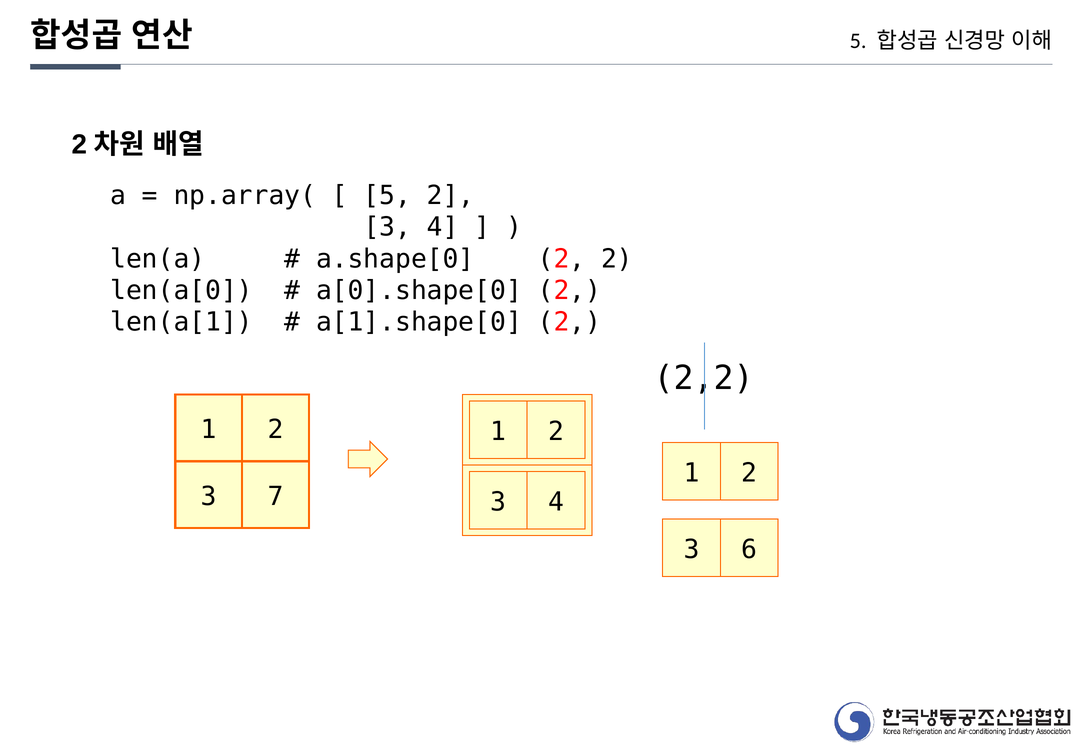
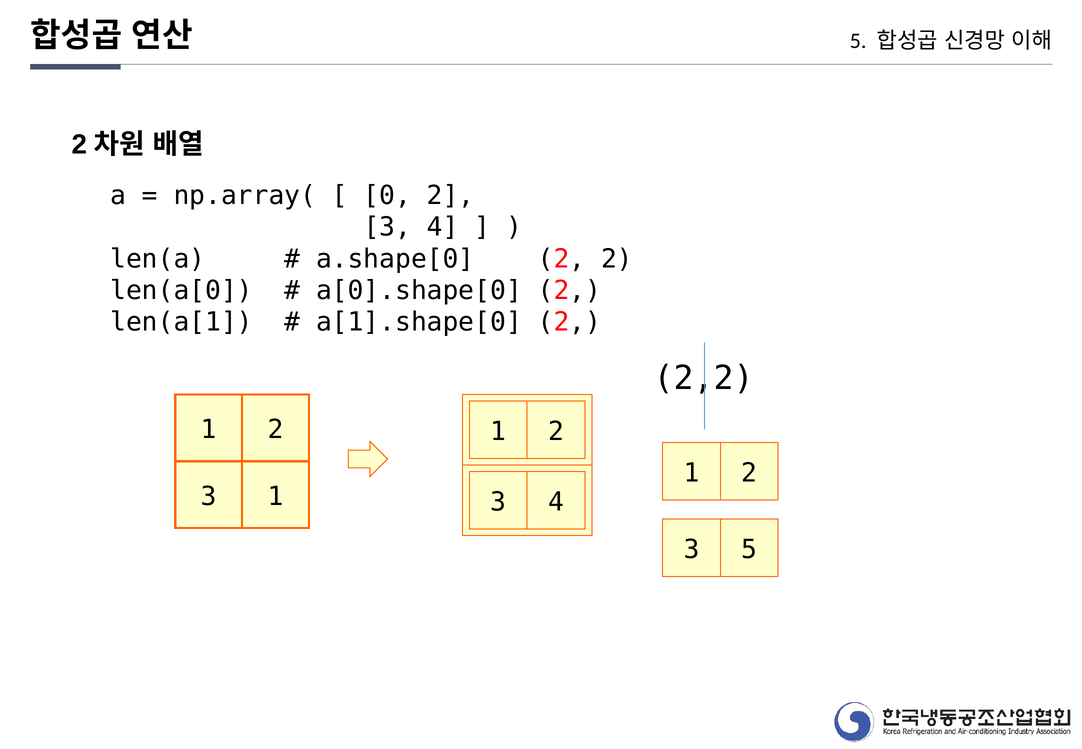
5 at (387, 196): 5 -> 0
3 7: 7 -> 1
3 6: 6 -> 5
